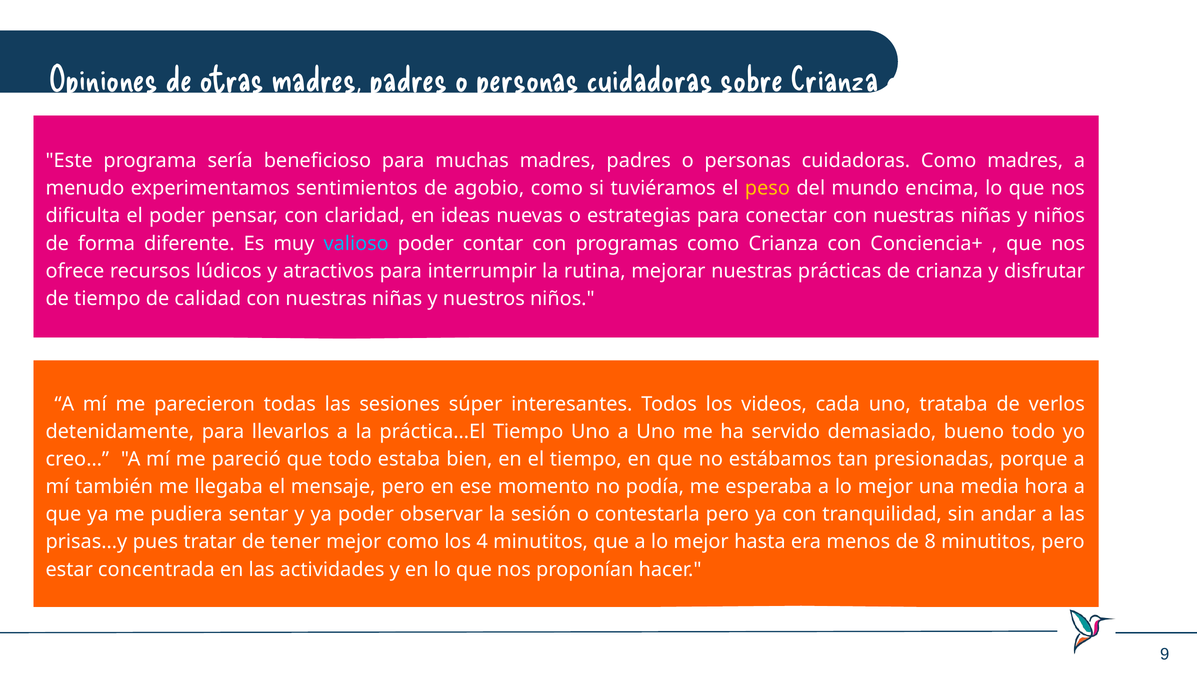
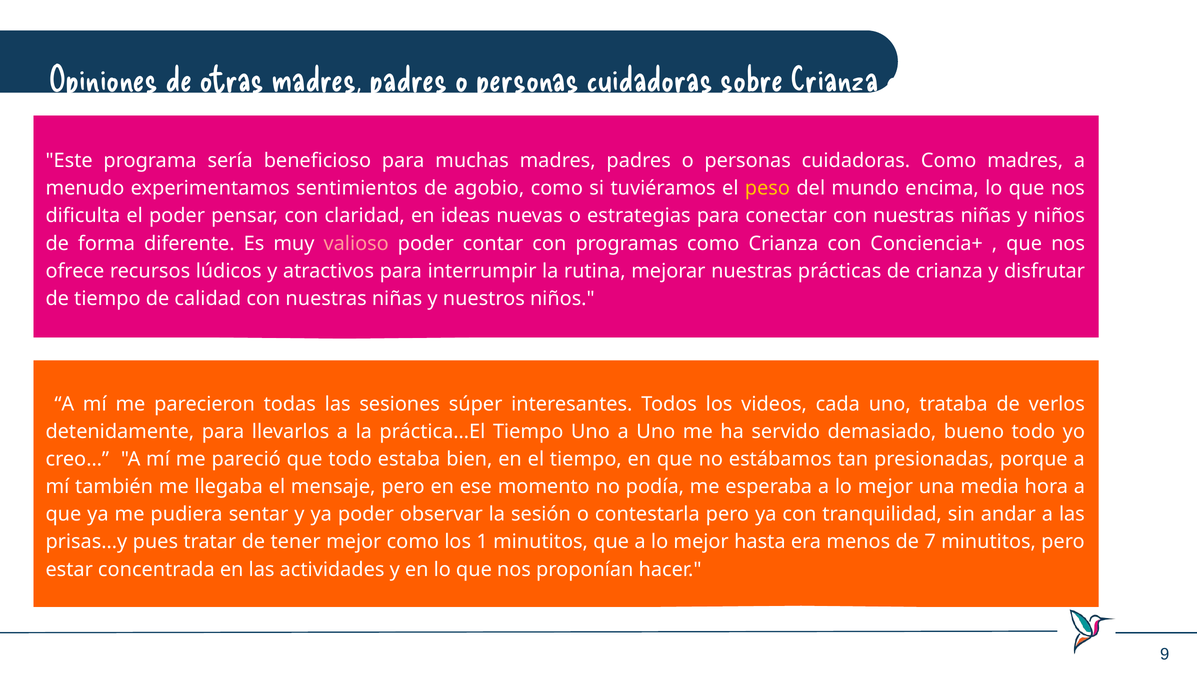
valioso colour: light blue -> pink
4: 4 -> 1
8: 8 -> 7
